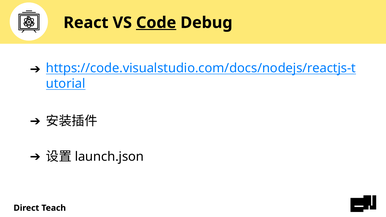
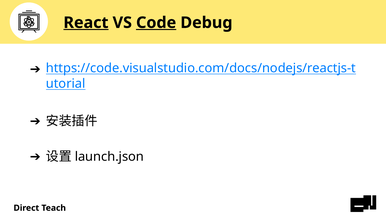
React underline: none -> present
